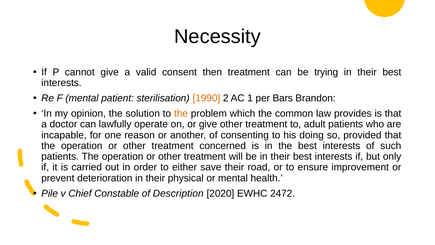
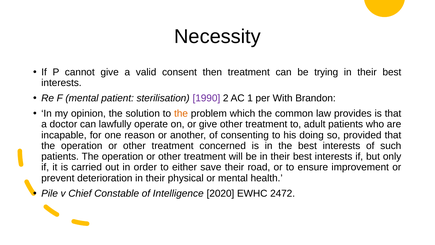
1990 colour: orange -> purple
Bars: Bars -> With
Description: Description -> Intelligence
